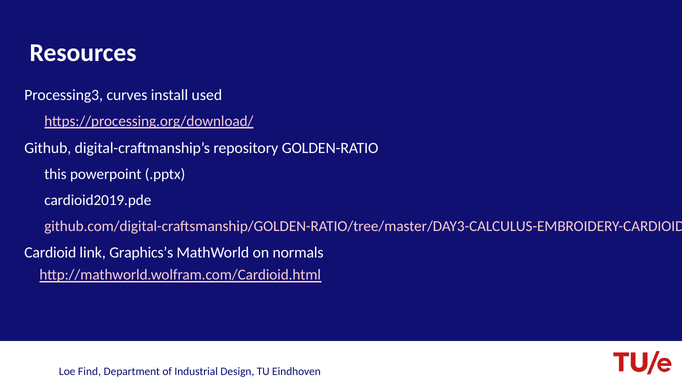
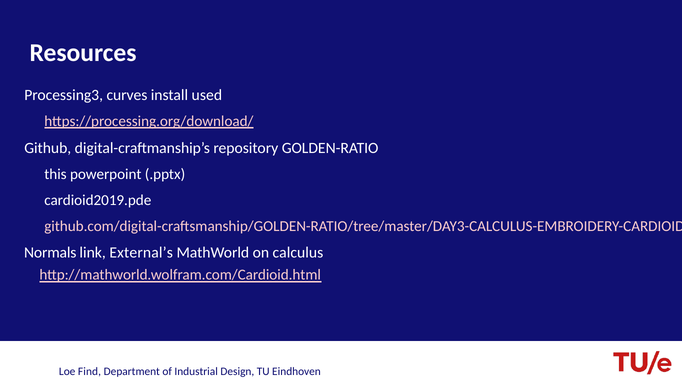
Cardioid: Cardioid -> Normals
Graphics’s: Graphics’s -> External’s
normals: normals -> calculus
